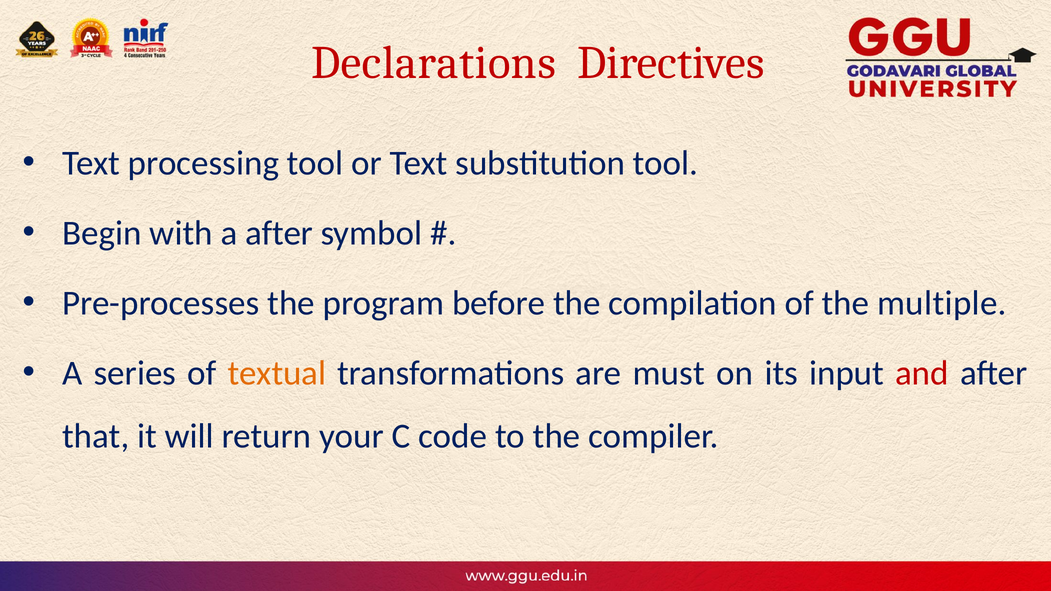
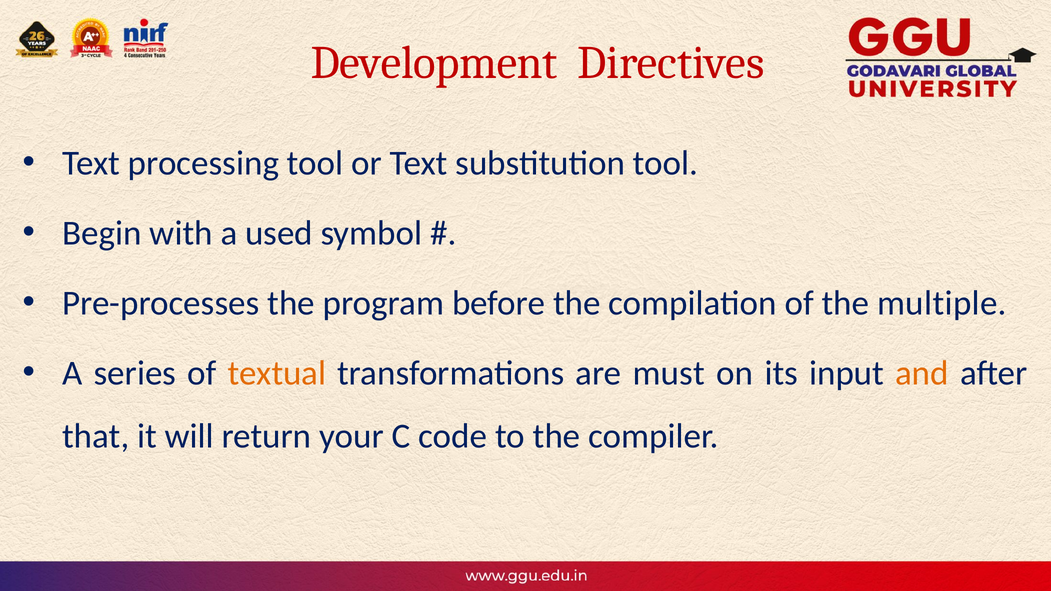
Declarations: Declarations -> Development
a after: after -> used
and colour: red -> orange
